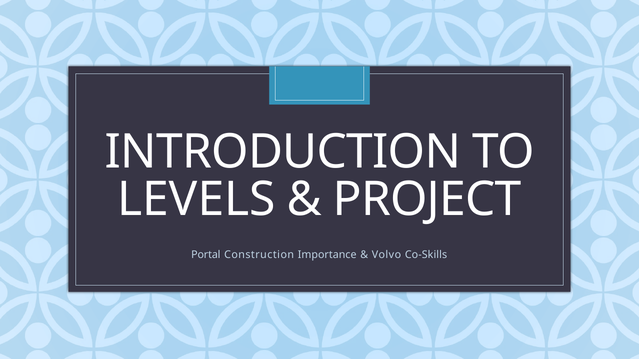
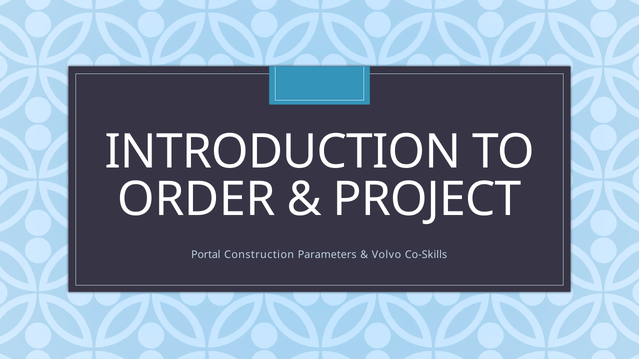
LEVELS: LEVELS -> ORDER
Importance: Importance -> Parameters
